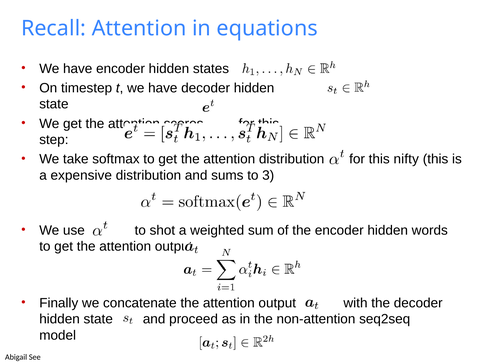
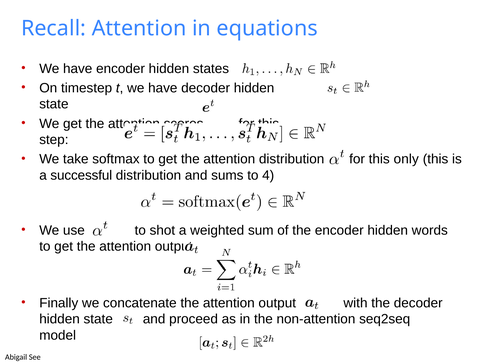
nifty: nifty -> only
expensive: expensive -> successful
3: 3 -> 4
